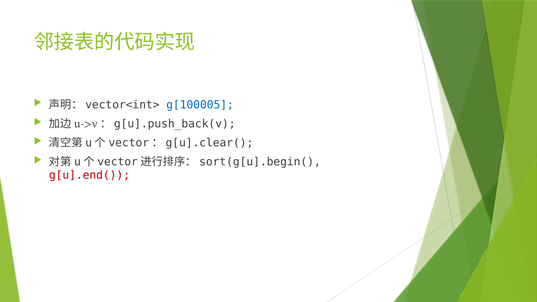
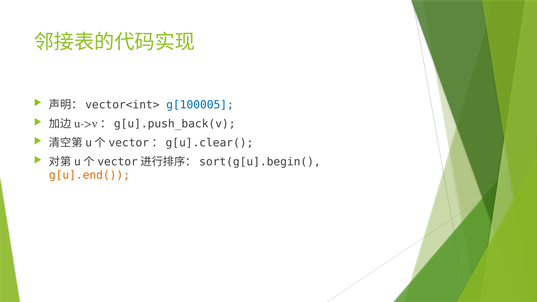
g[u].end( colour: red -> orange
